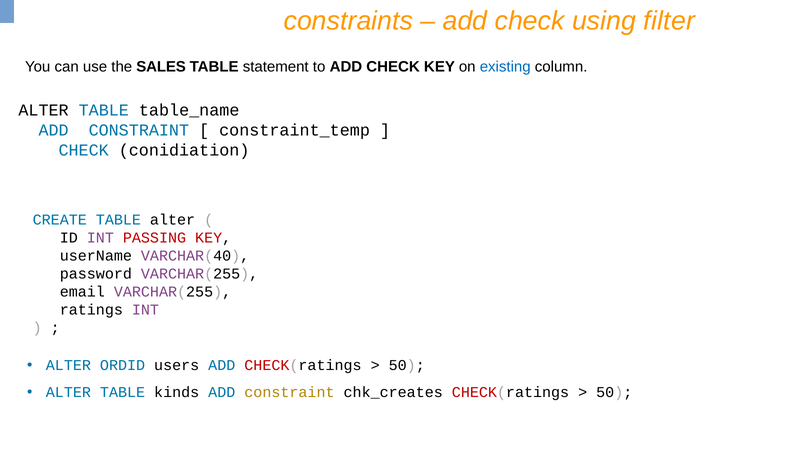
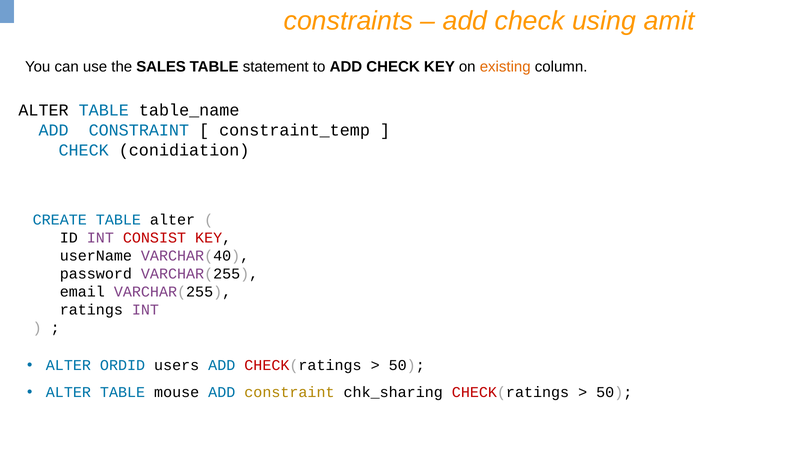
filter: filter -> amit
existing colour: blue -> orange
PASSING: PASSING -> CONSIST
kinds: kinds -> mouse
chk_creates: chk_creates -> chk_sharing
